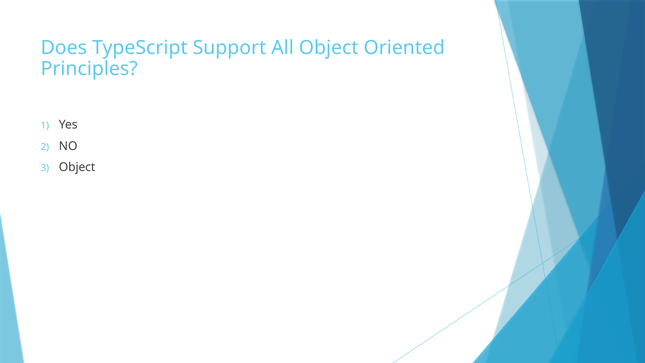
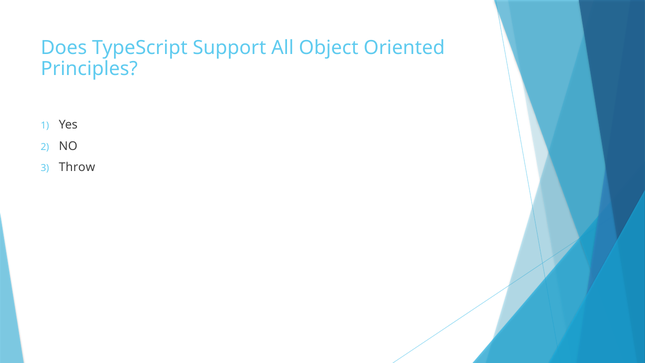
Object at (77, 167): Object -> Throw
